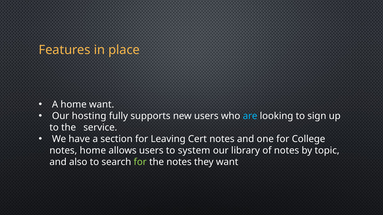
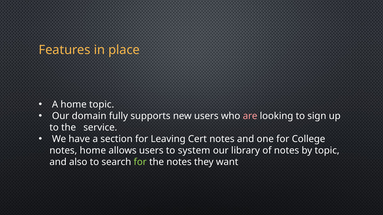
home want: want -> topic
hosting: hosting -> domain
are colour: light blue -> pink
